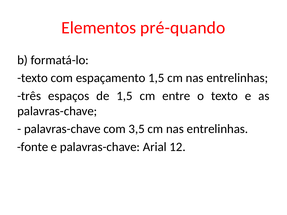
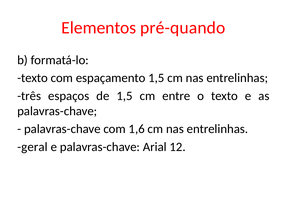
3,5: 3,5 -> 1,6
fonte: fonte -> geral
